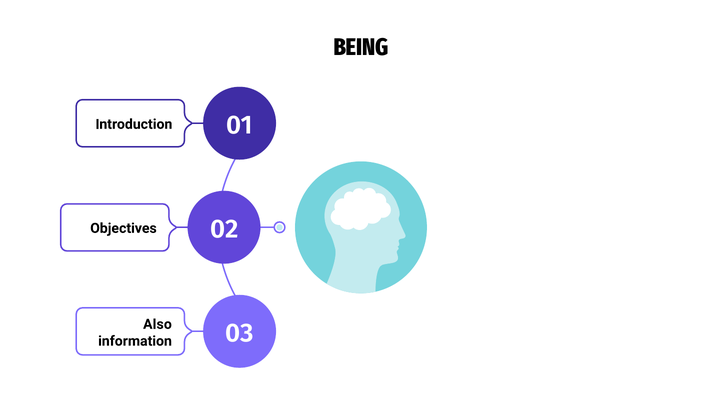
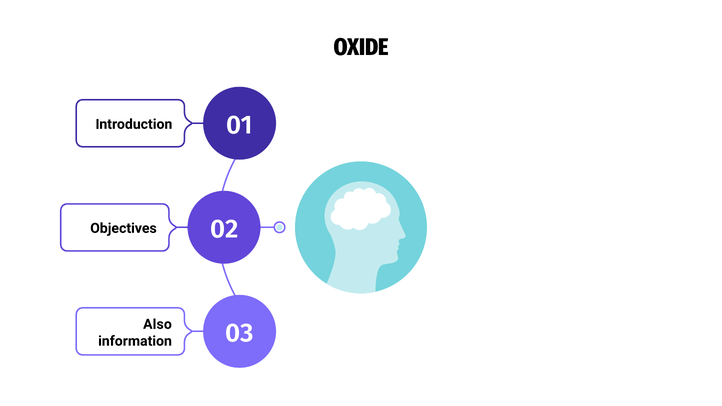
BEING: BEING -> OXIDE
